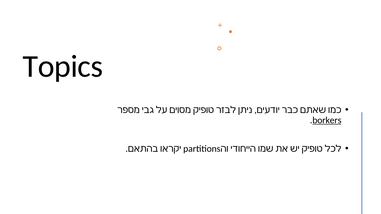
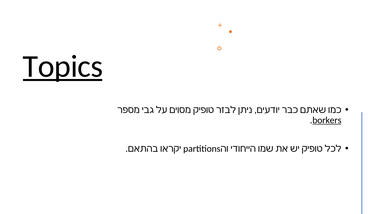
Topics underline: none -> present
